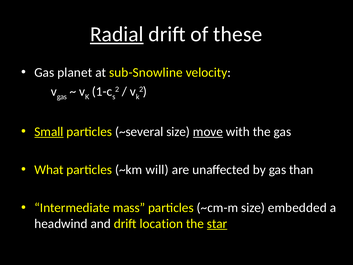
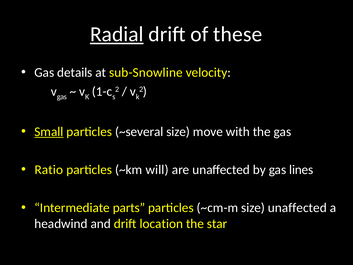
planet: planet -> details
move underline: present -> none
What: What -> Ratio
than: than -> lines
mass: mass -> parts
size embedded: embedded -> unaffected
star underline: present -> none
